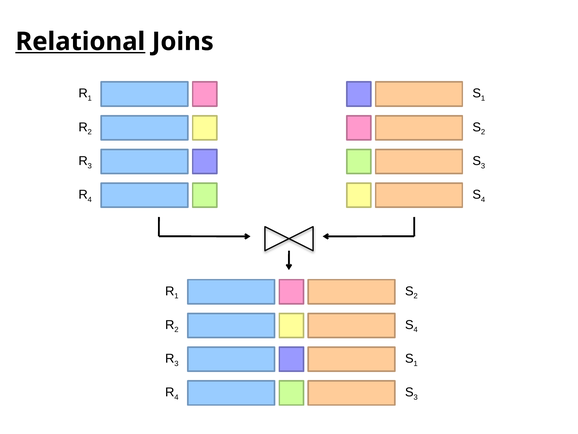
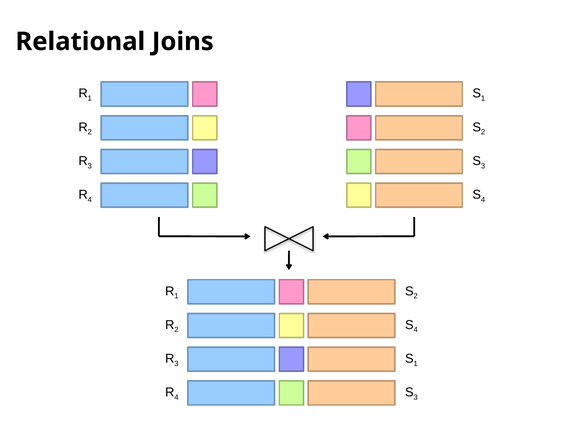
Relational underline: present -> none
